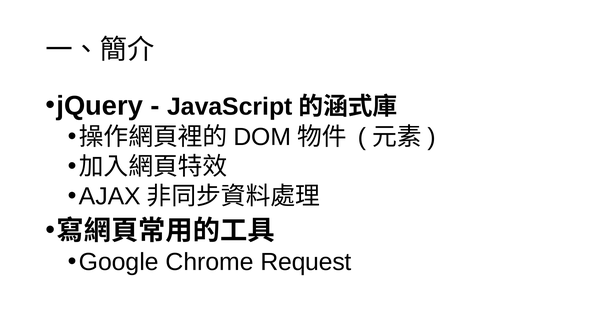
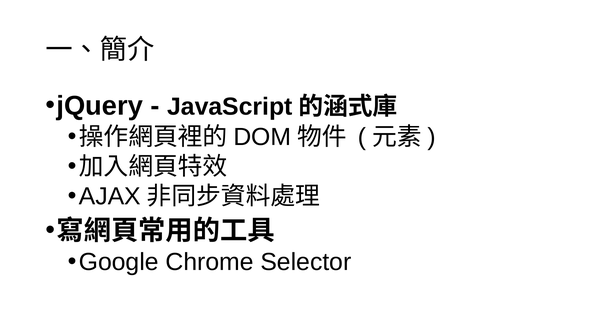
Request: Request -> Selector
